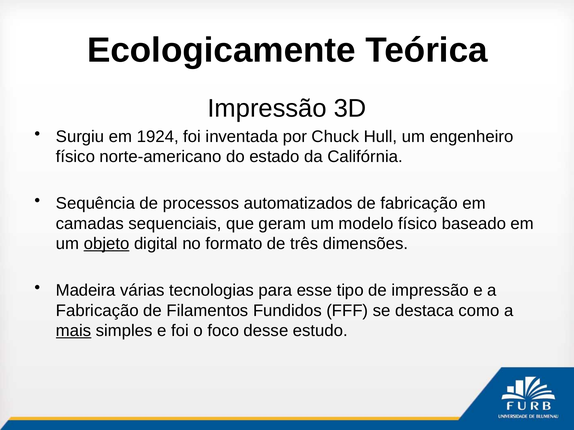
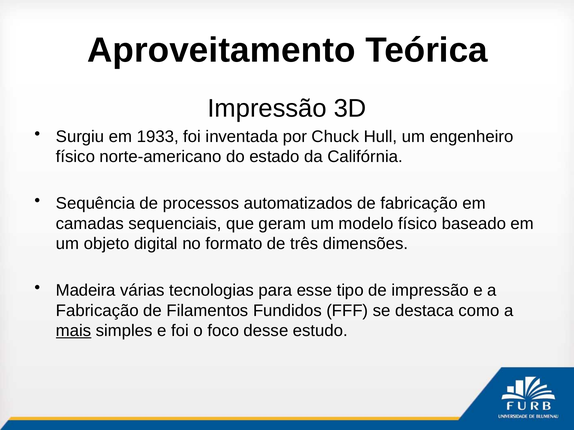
Ecologicamente: Ecologicamente -> Aproveitamento
1924: 1924 -> 1933
objeto underline: present -> none
